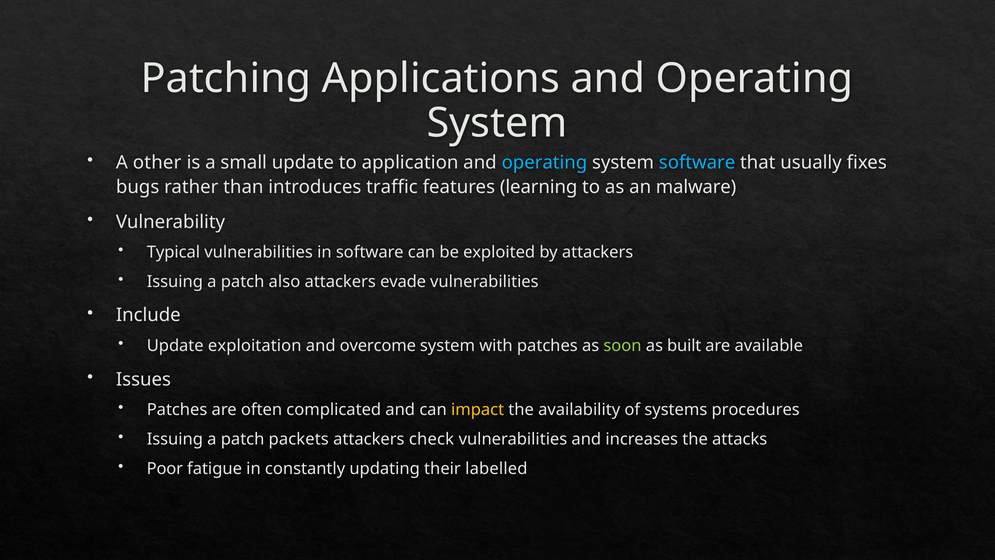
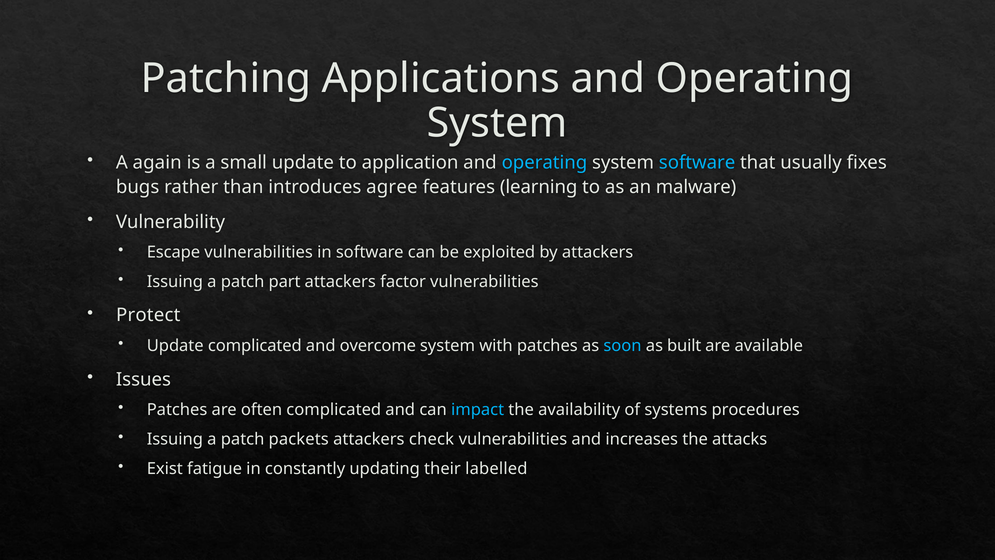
other: other -> again
traffic: traffic -> agree
Typical: Typical -> Escape
also: also -> part
evade: evade -> factor
Include: Include -> Protect
Update exploitation: exploitation -> complicated
soon colour: light green -> light blue
impact colour: yellow -> light blue
Poor: Poor -> Exist
